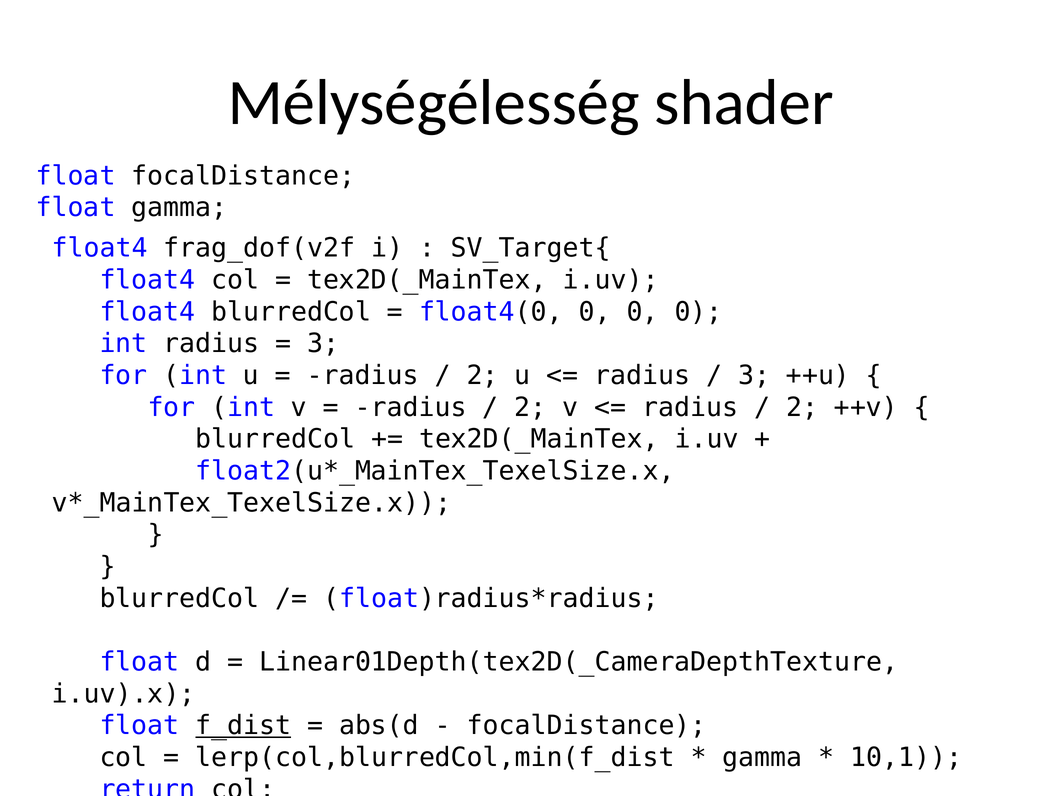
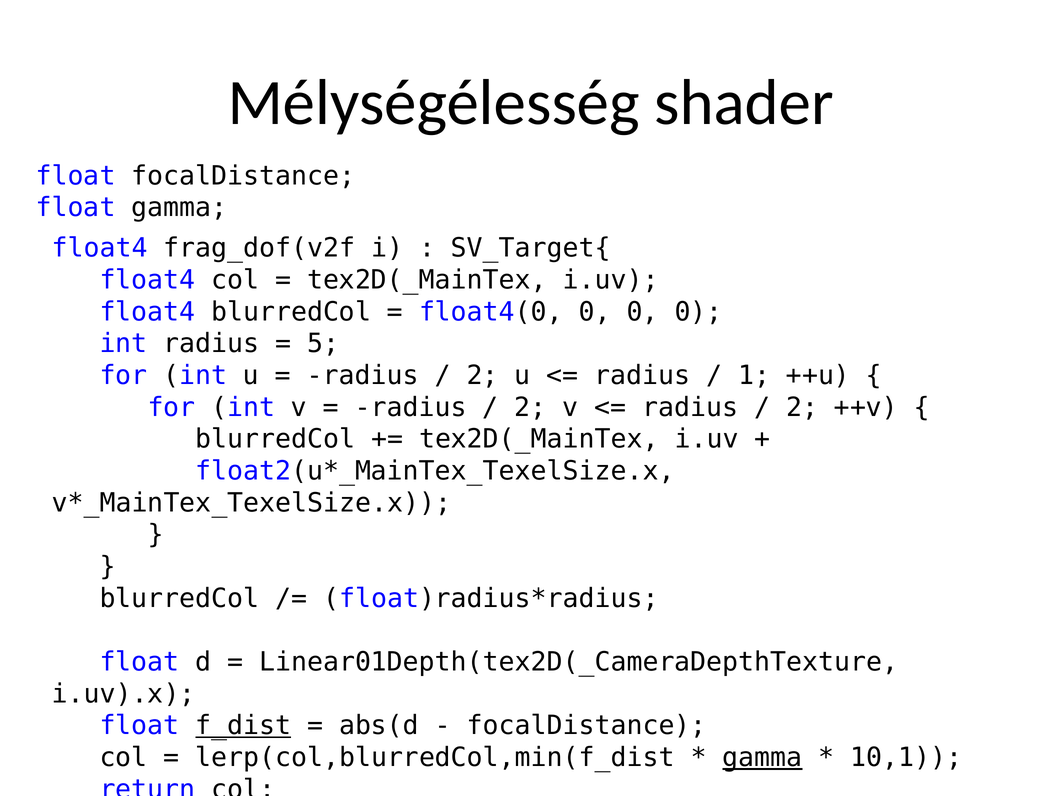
3 at (323, 344): 3 -> 5
3 at (754, 376): 3 -> 1
gamma at (762, 758) underline: none -> present
